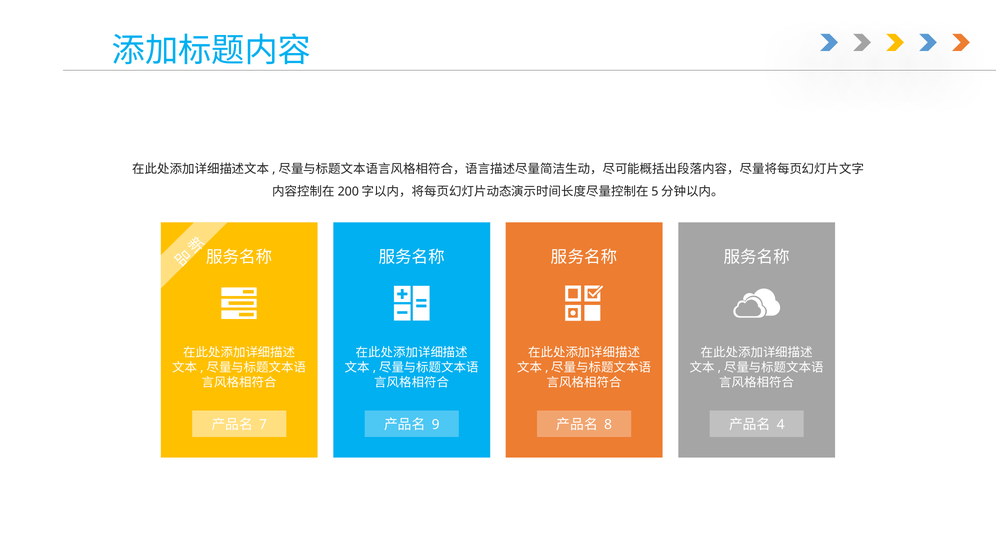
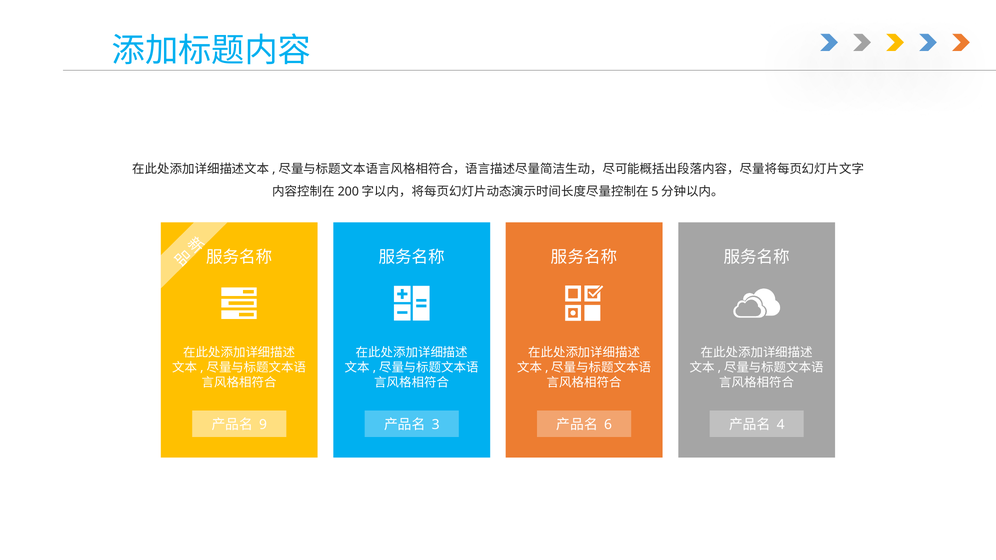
7: 7 -> 9
9: 9 -> 3
8: 8 -> 6
